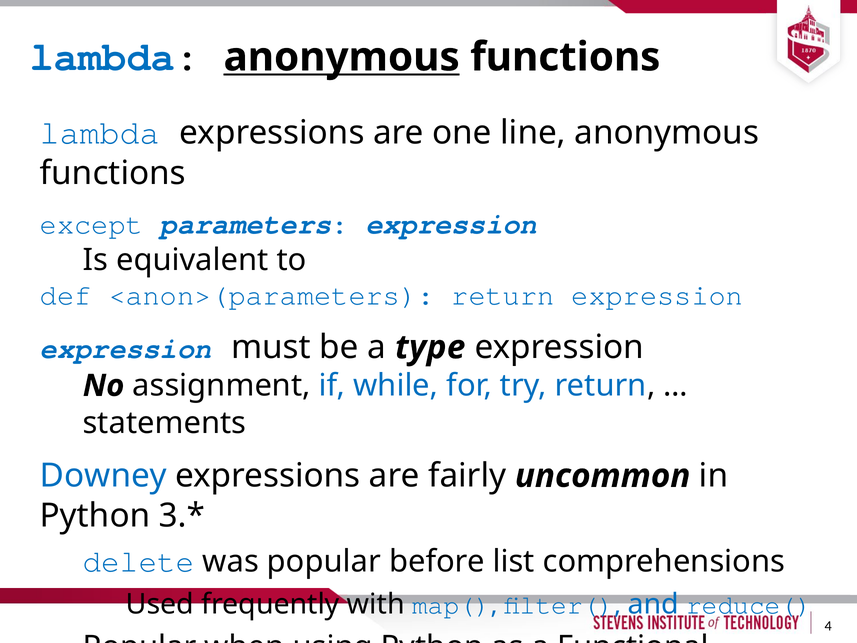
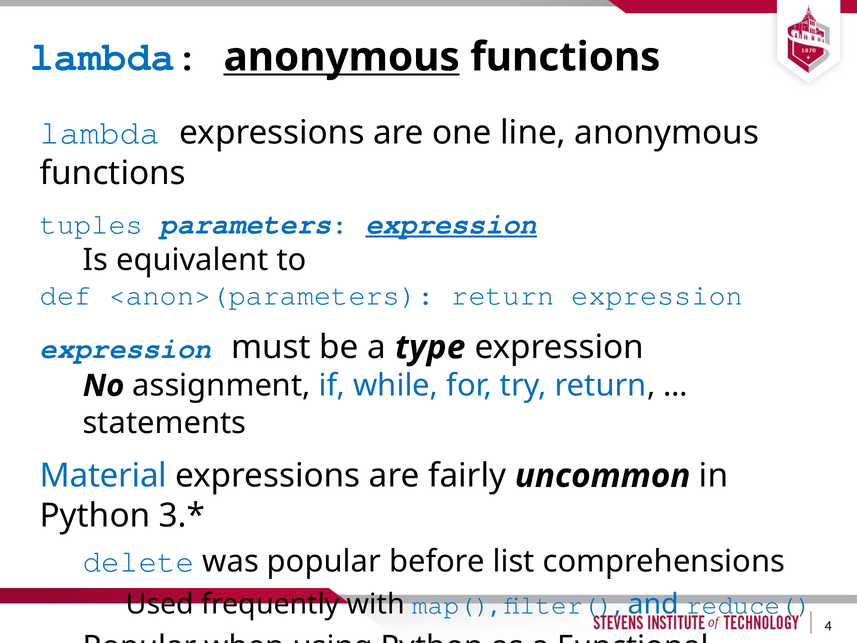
except: except -> tuples
expression at (451, 224) underline: none -> present
Downey: Downey -> Material
